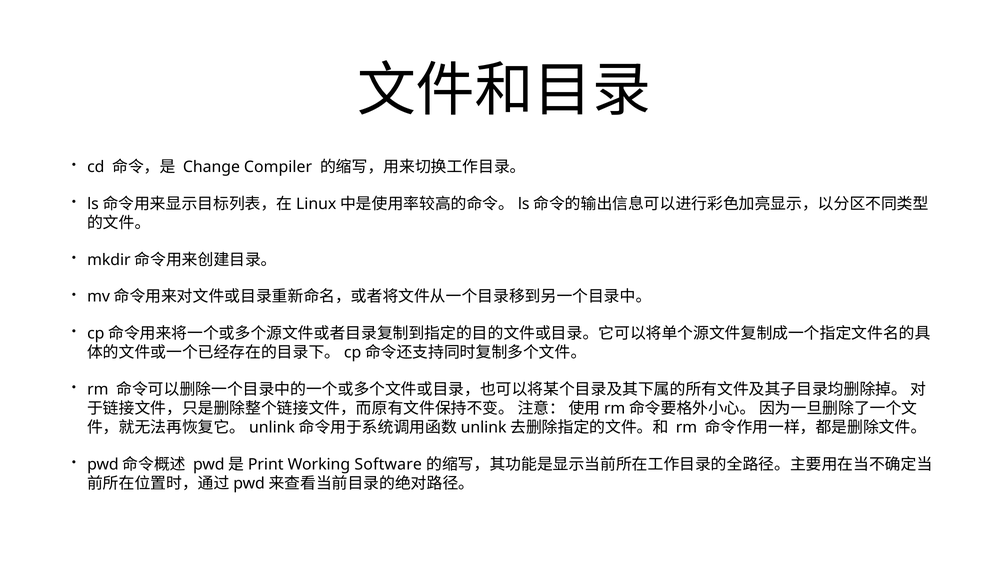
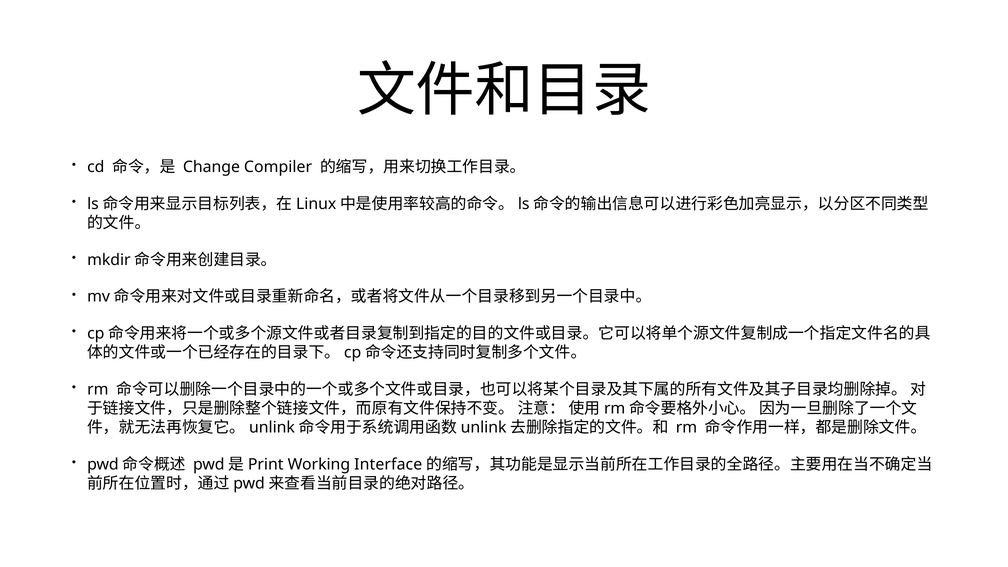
Software: Software -> Interface
